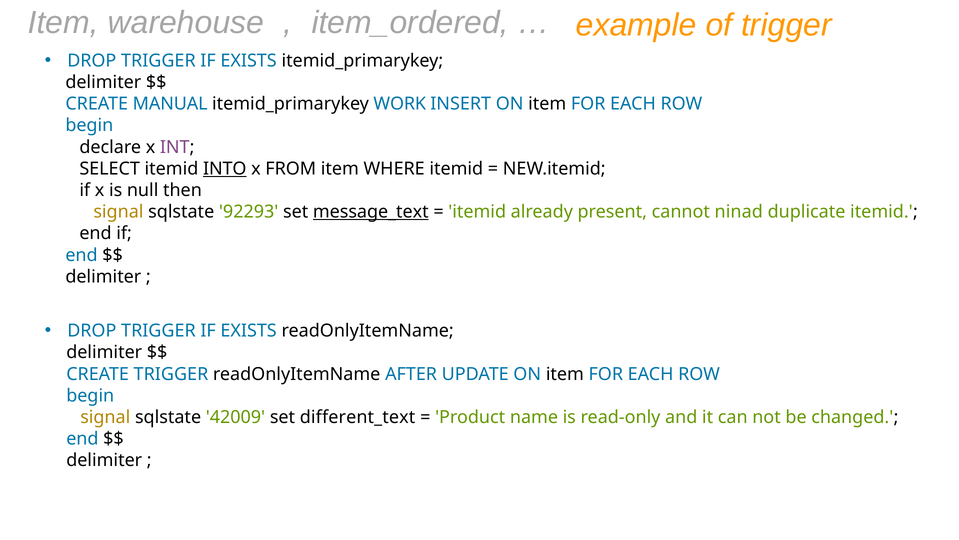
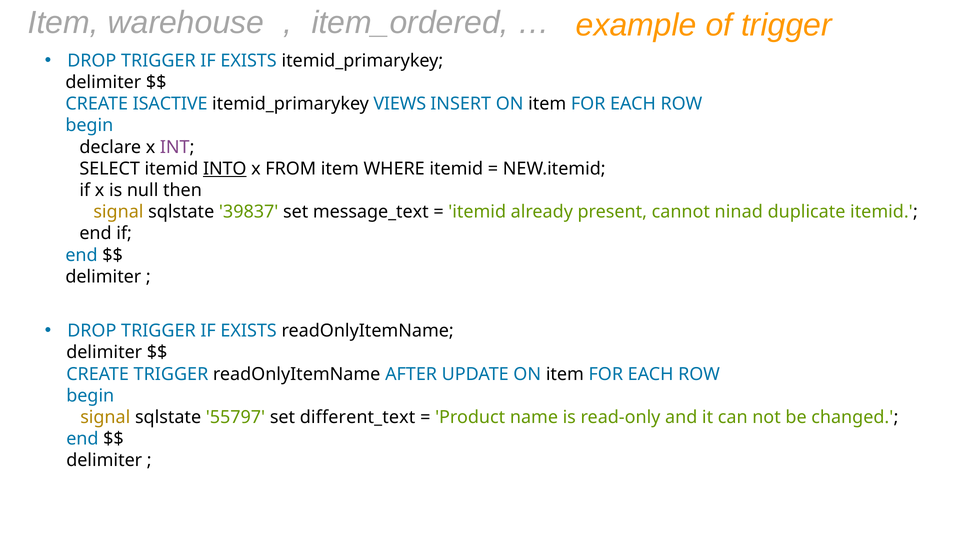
MANUAL: MANUAL -> ISACTIVE
WORK: WORK -> VIEWS
92293: 92293 -> 39837
message_text underline: present -> none
42009: 42009 -> 55797
